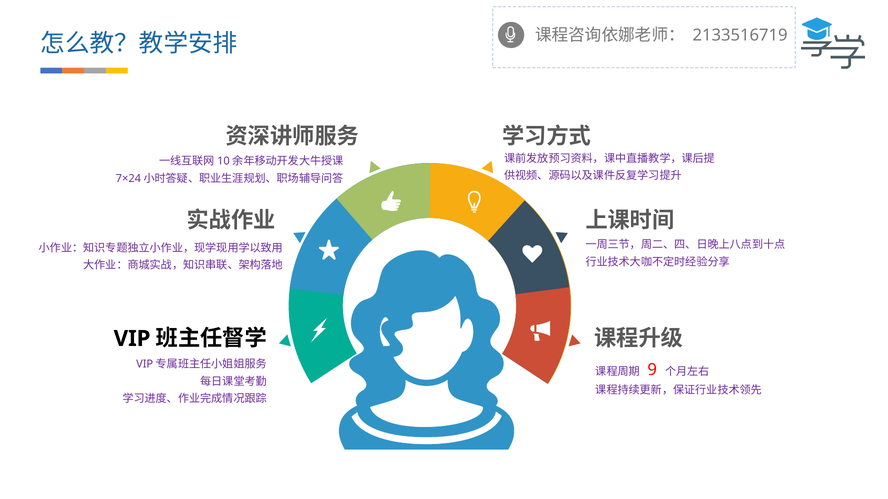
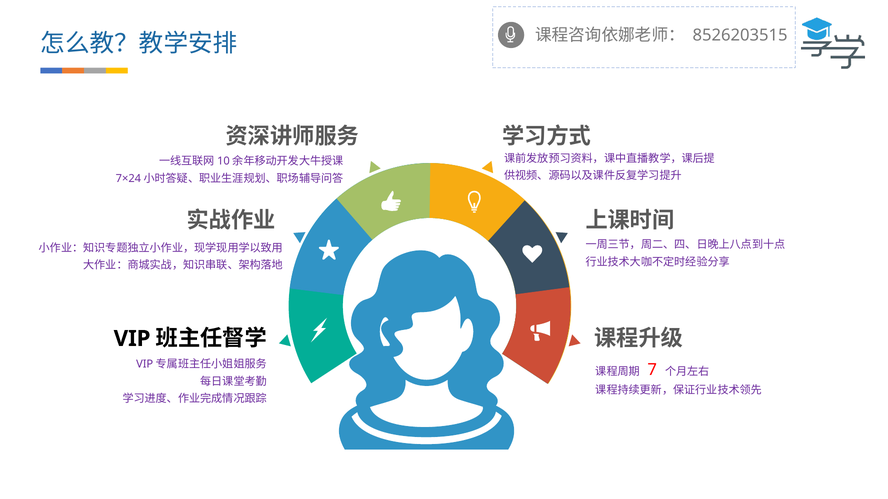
2133516719: 2133516719 -> 8526203515
9: 9 -> 7
